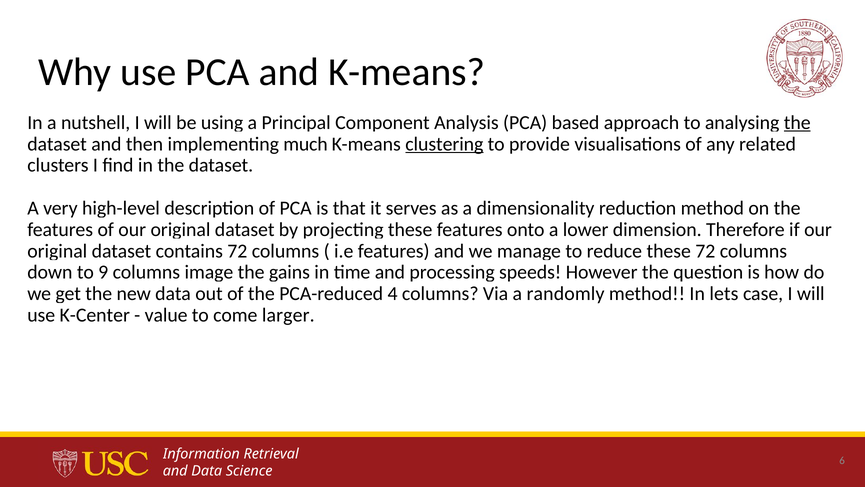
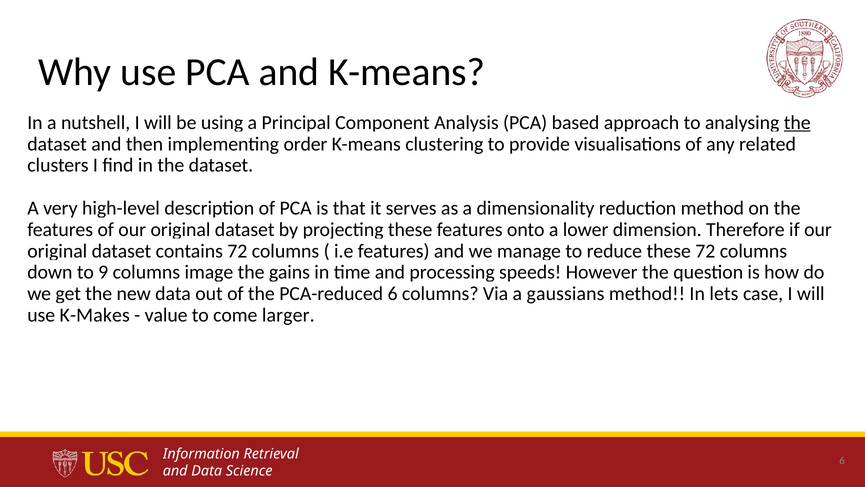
much: much -> order
clustering underline: present -> none
PCA-reduced 4: 4 -> 6
randomly: randomly -> gaussians
K-Center: K-Center -> K-Makes
